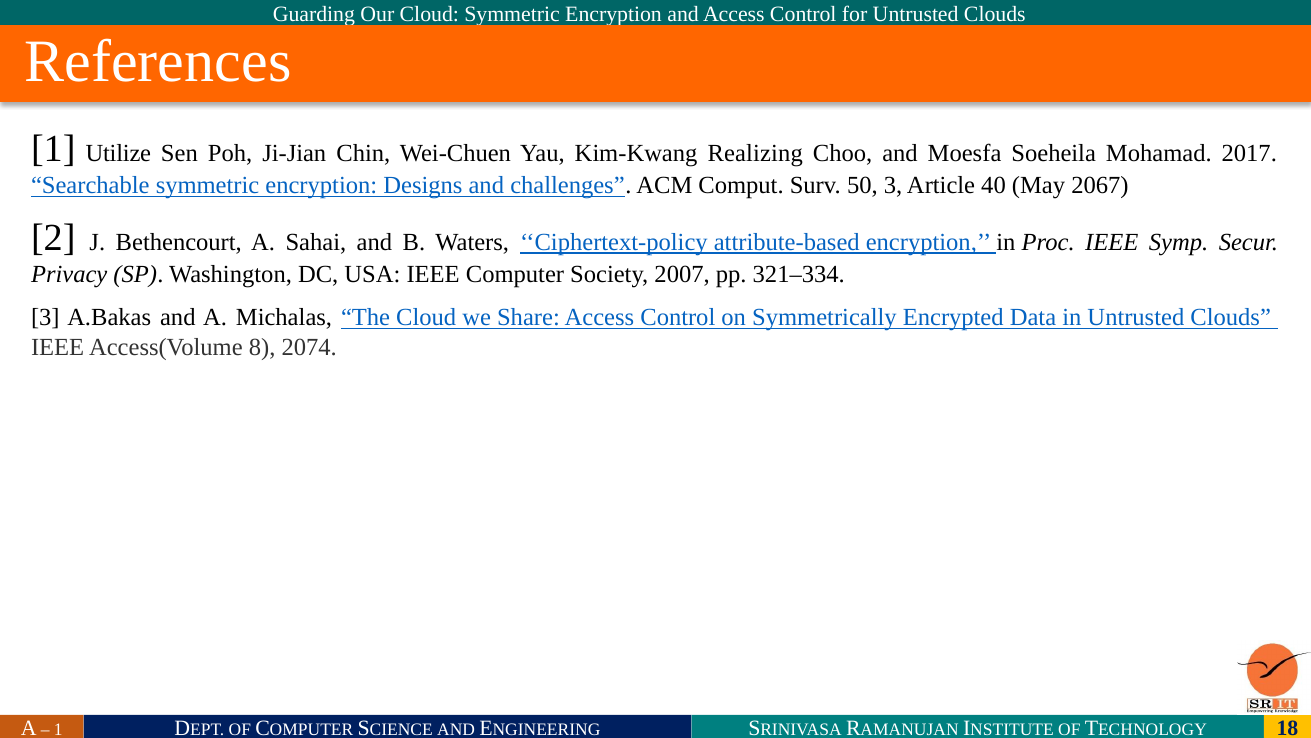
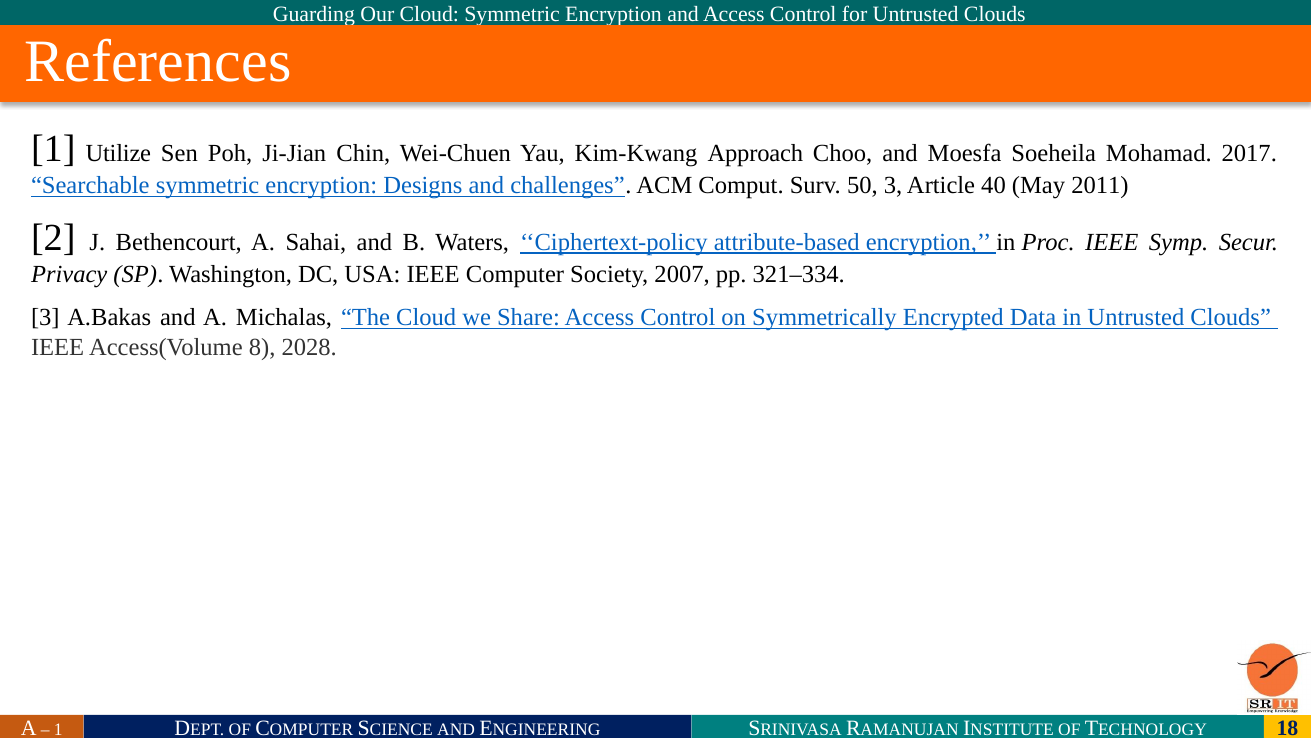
Realizing: Realizing -> Approach
2067: 2067 -> 2011
2074: 2074 -> 2028
